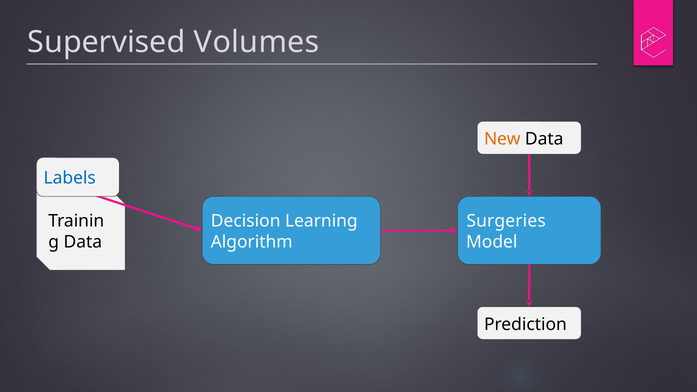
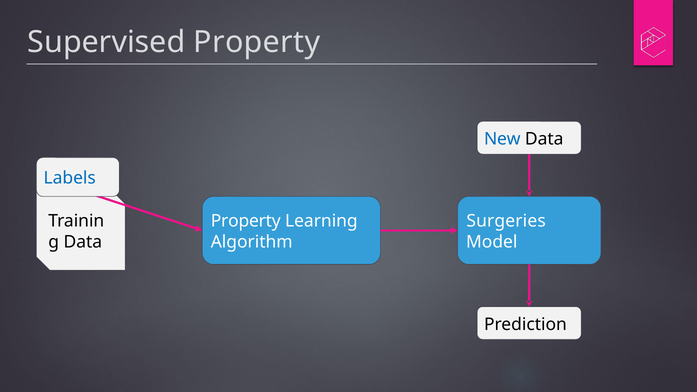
Supervised Volumes: Volumes -> Property
New colour: orange -> blue
Decision at (246, 221): Decision -> Property
